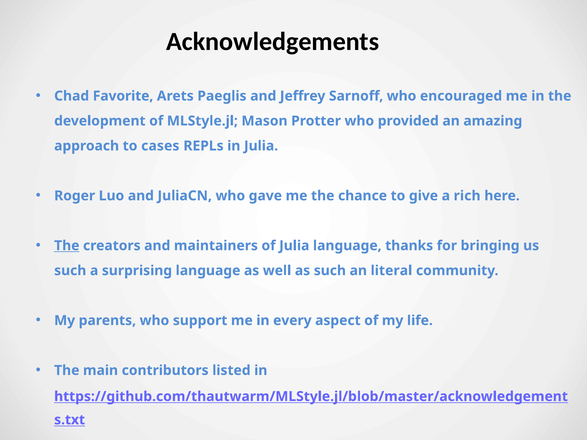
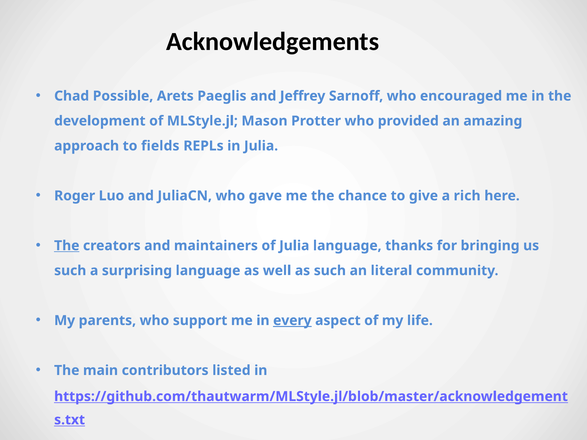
Favorite: Favorite -> Possible
cases: cases -> fields
every underline: none -> present
